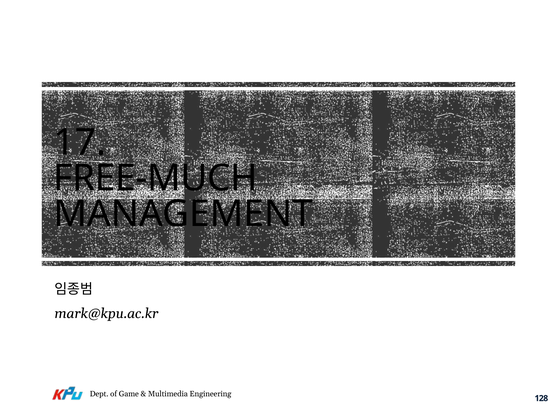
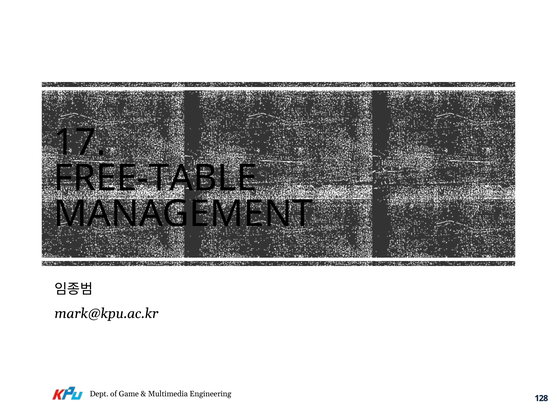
FREE-MUCH: FREE-MUCH -> FREE-TABLE
